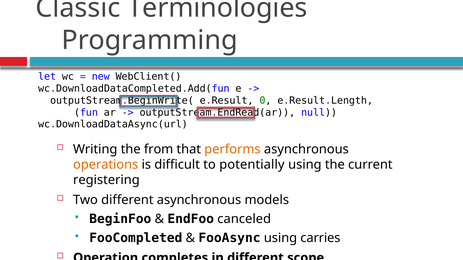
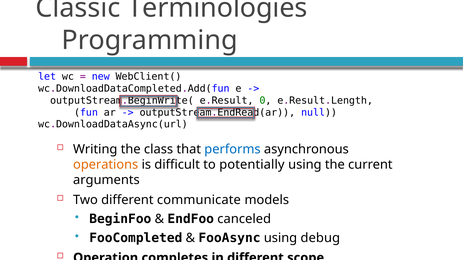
from: from -> class
performs colour: orange -> blue
registering: registering -> arguments
different asynchronous: asynchronous -> communicate
carries: carries -> debug
